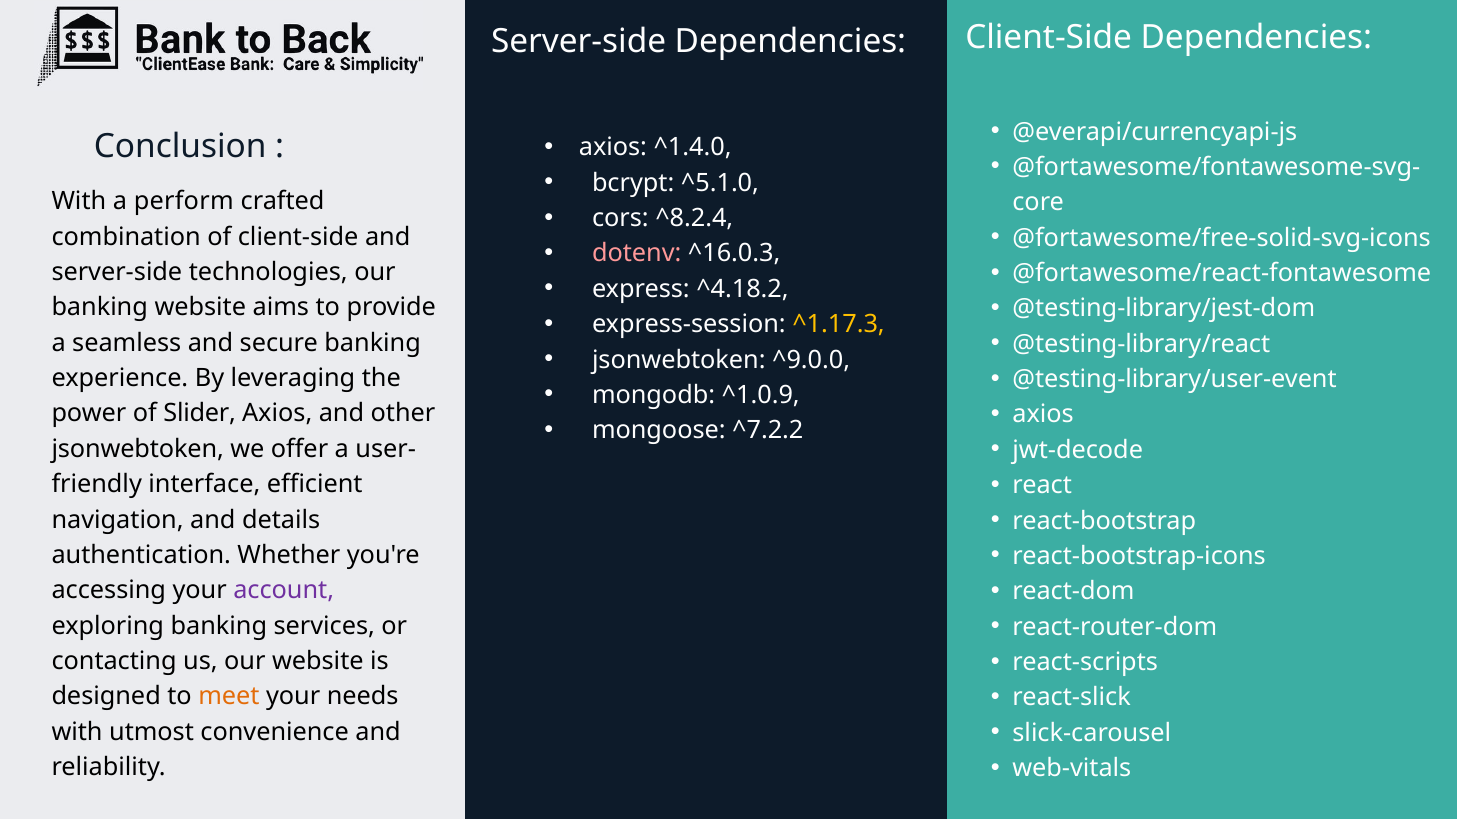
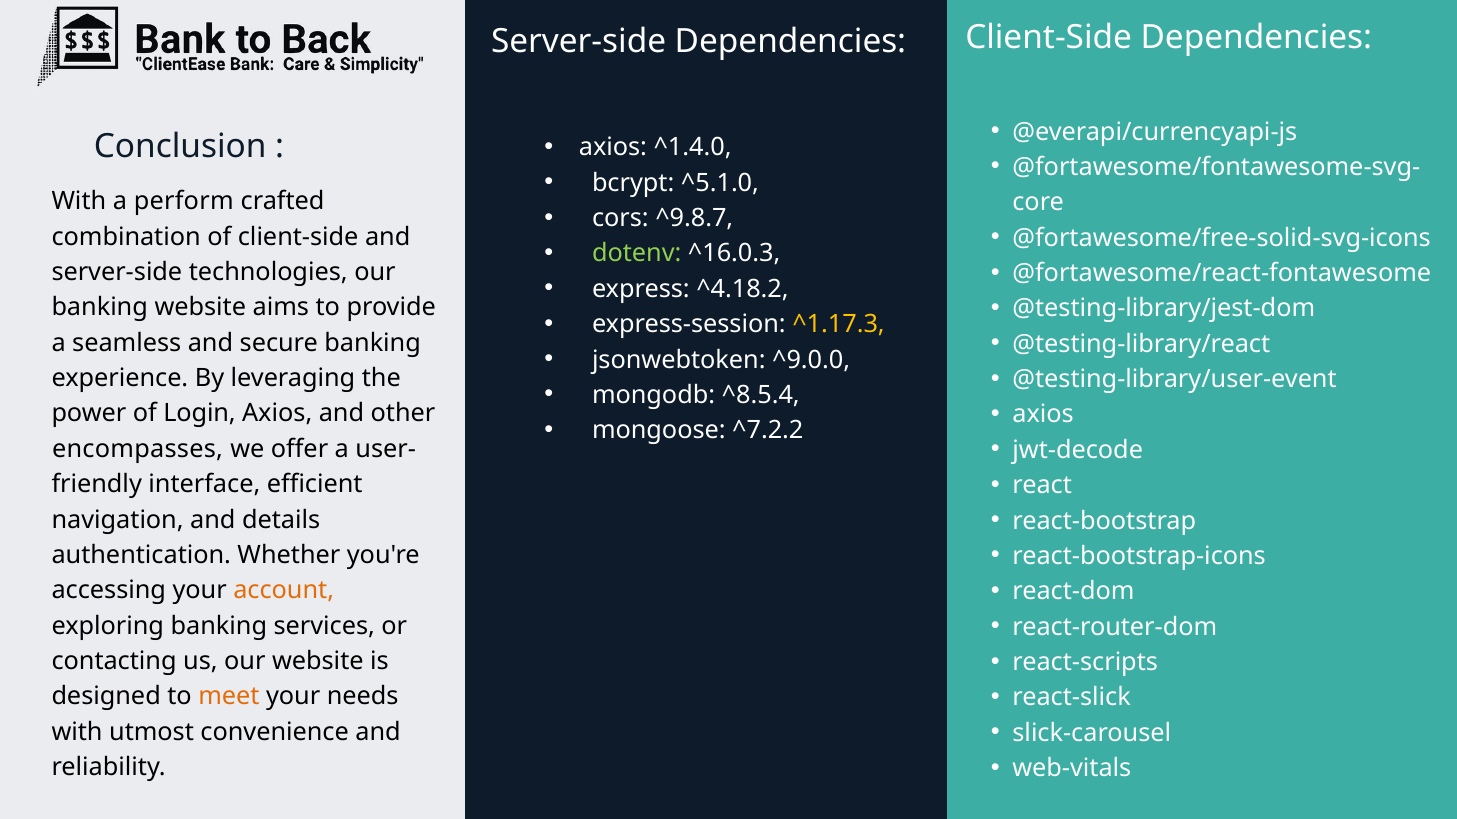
^8.2.4: ^8.2.4 -> ^9.8.7
dotenv colour: pink -> light green
^1.0.9: ^1.0.9 -> ^8.5.4
Slider: Slider -> Login
jsonwebtoken at (138, 449): jsonwebtoken -> encompasses
account colour: purple -> orange
